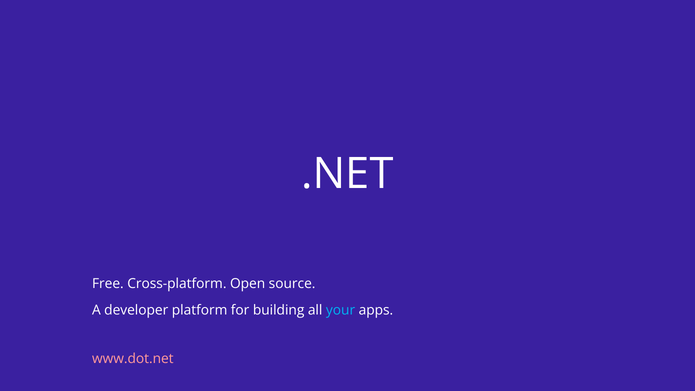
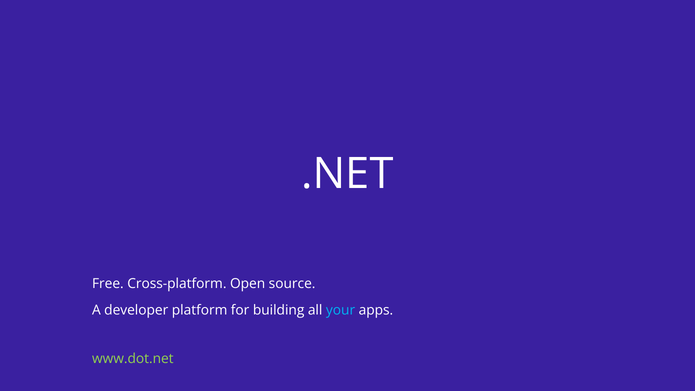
www.dot.net colour: pink -> light green
